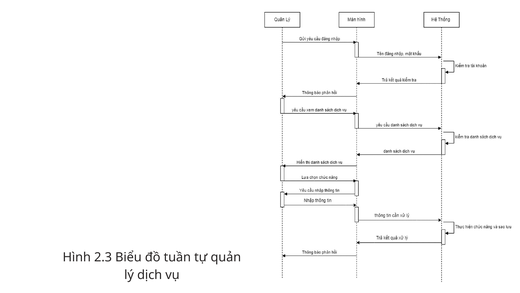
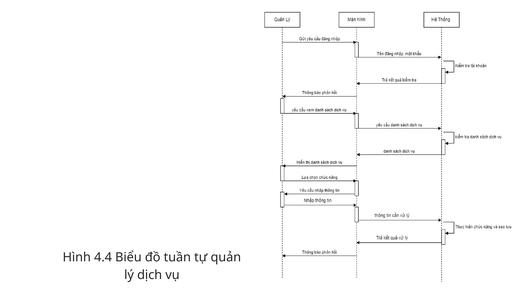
2.3: 2.3 -> 4.4
